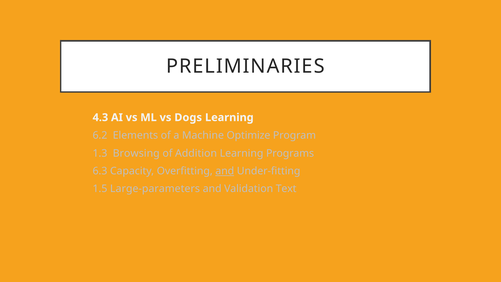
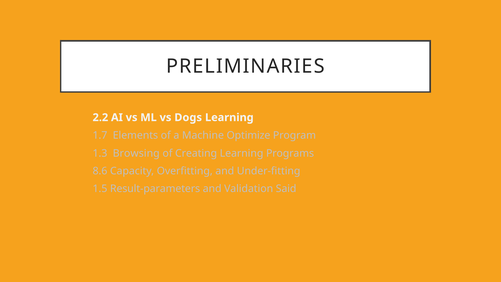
4.3: 4.3 -> 2.2
6.2: 6.2 -> 1.7
Addition: Addition -> Creating
6.3: 6.3 -> 8.6
and at (225, 171) underline: present -> none
Large-parameters: Large-parameters -> Result-parameters
Text: Text -> Said
